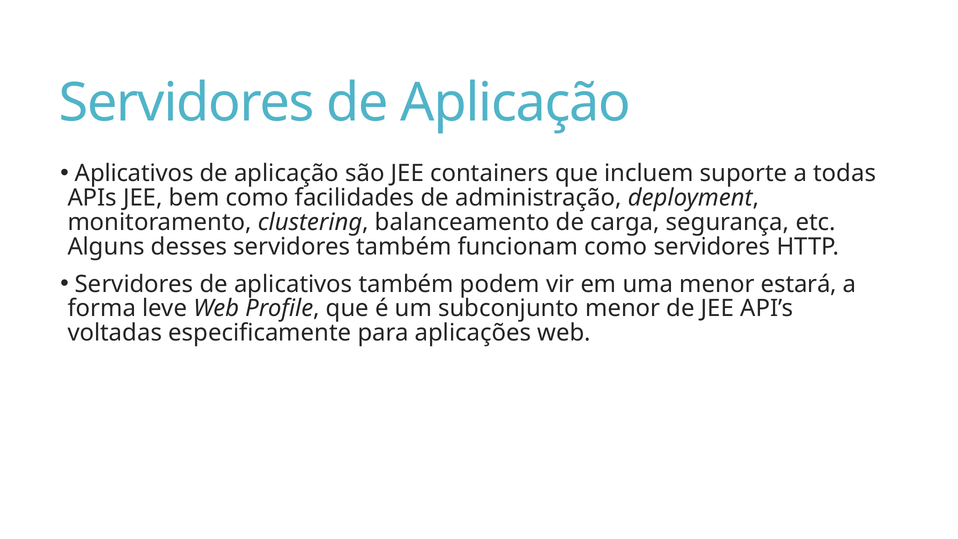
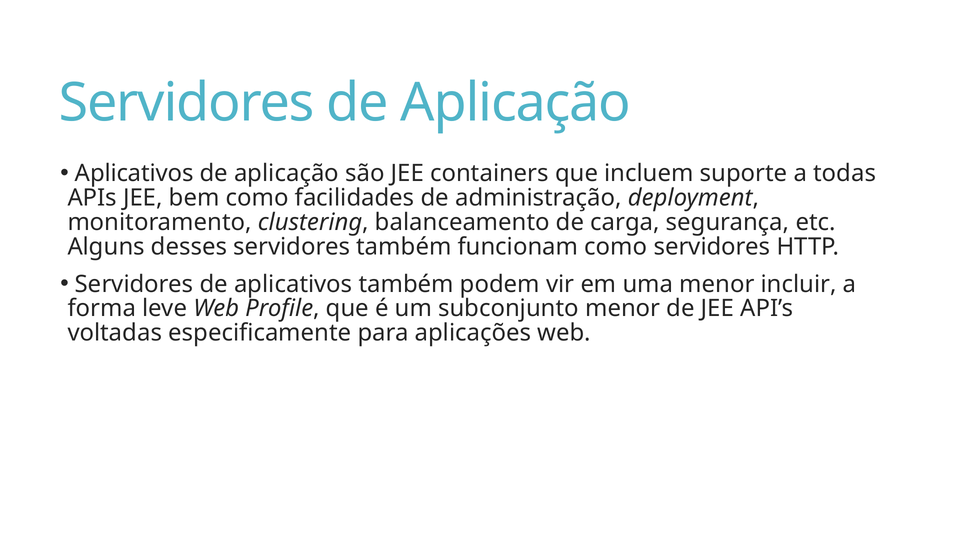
estará: estará -> incluir
